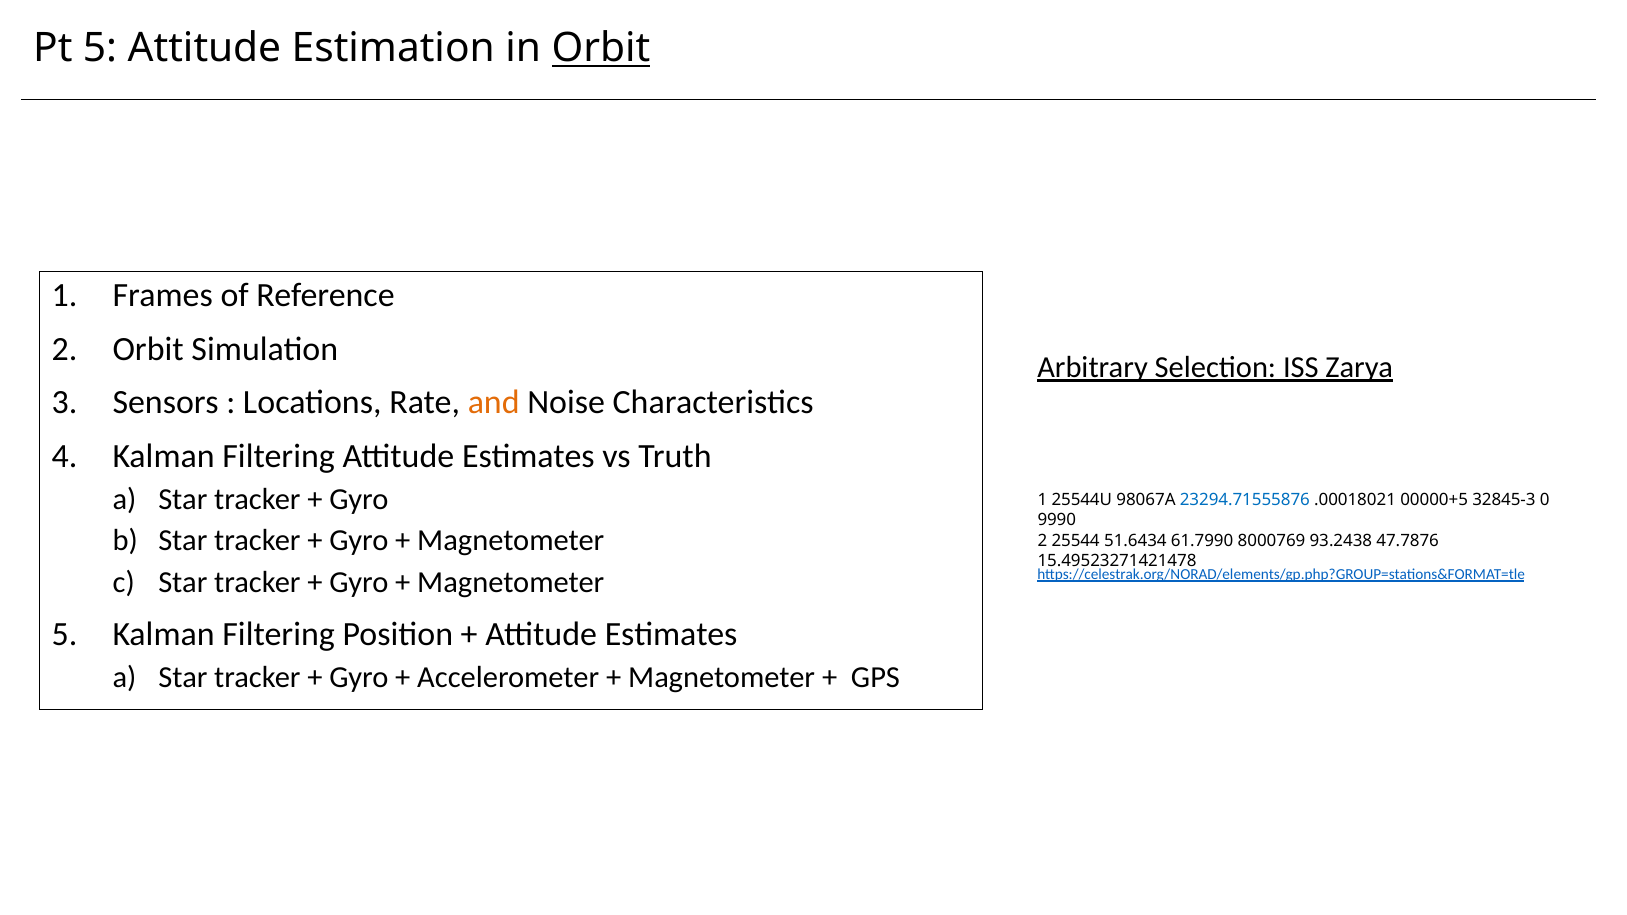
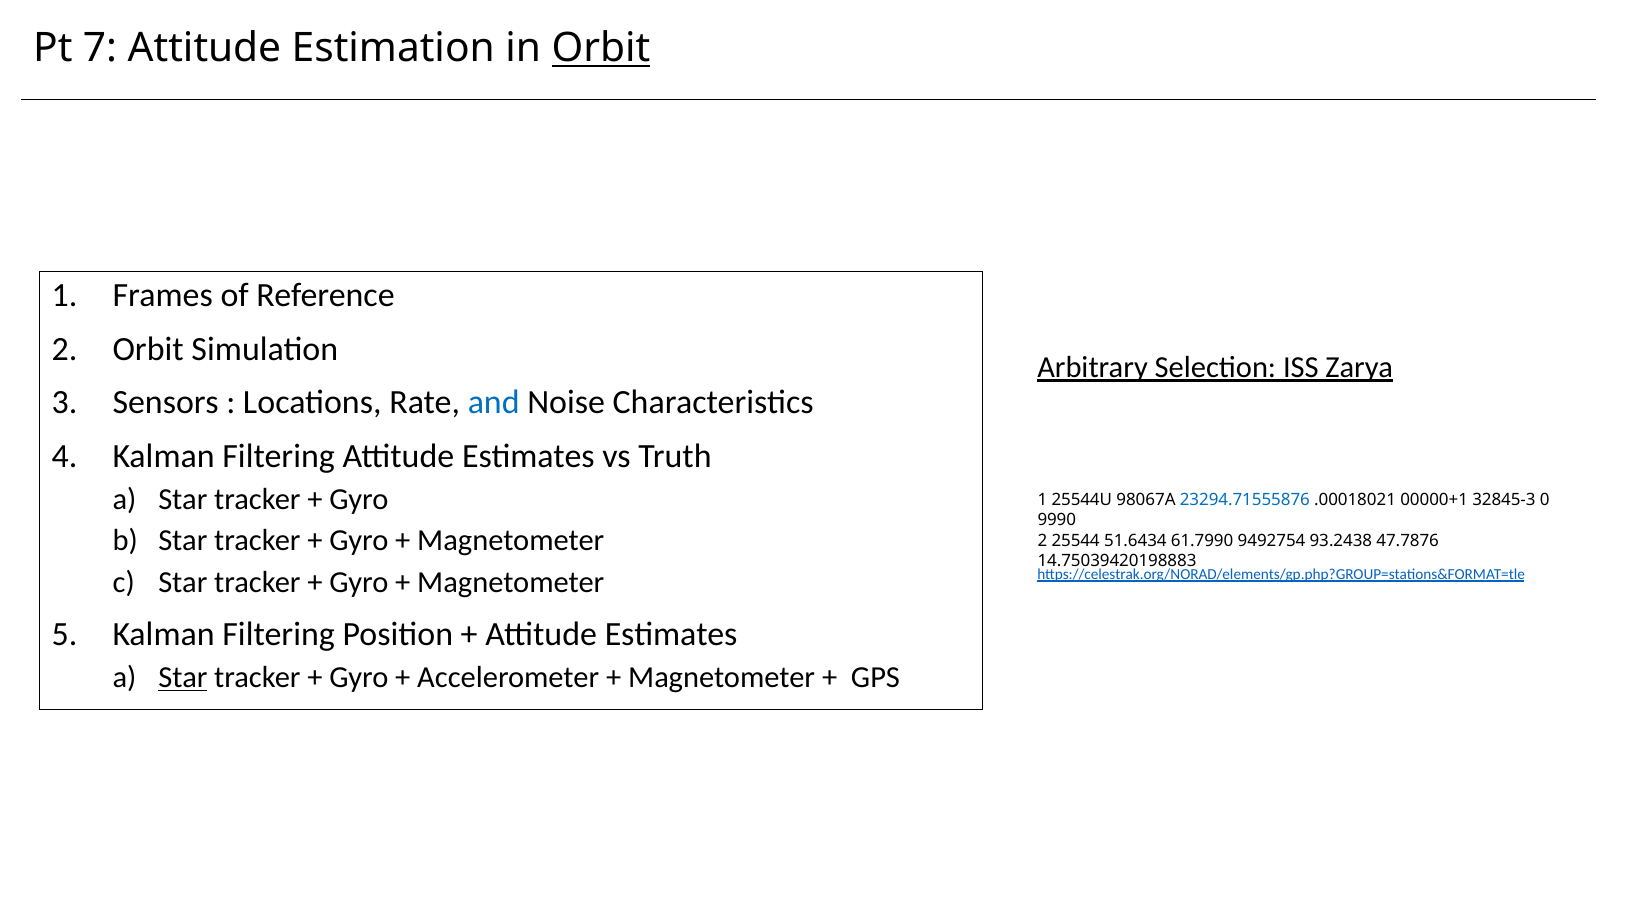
Pt 5: 5 -> 7
and colour: orange -> blue
00000+5: 00000+5 -> 00000+1
8000769: 8000769 -> 9492754
15.49523271421478: 15.49523271421478 -> 14.75039420198883
Star at (183, 677) underline: none -> present
